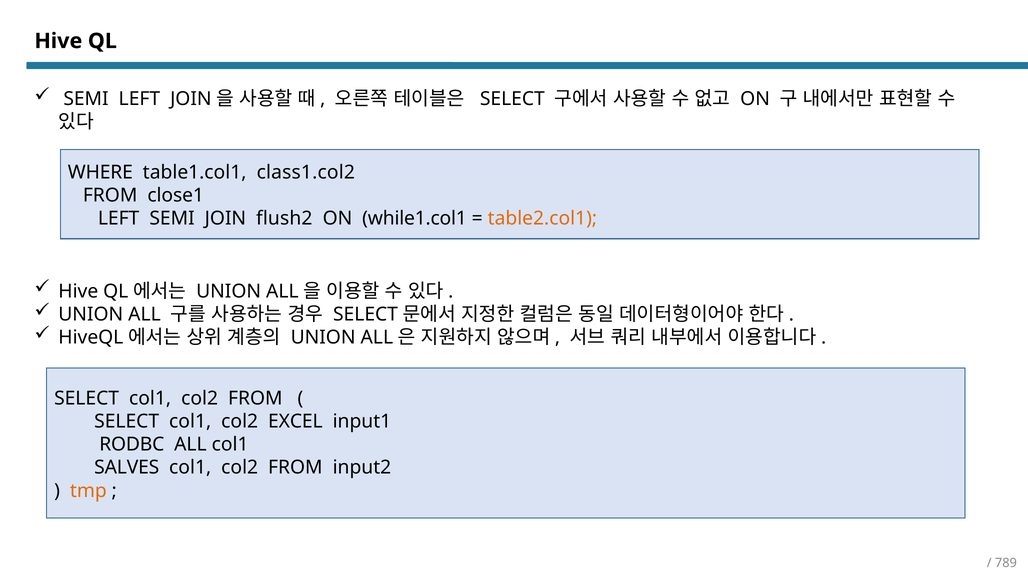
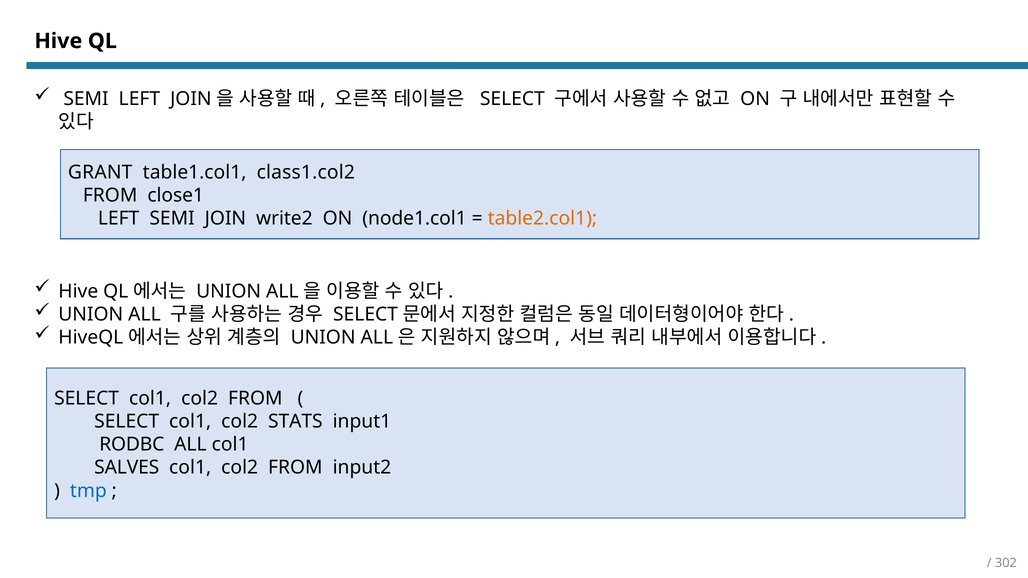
WHERE: WHERE -> GRANT
flush2: flush2 -> write2
while1.col1: while1.col1 -> node1.col1
EXCEL: EXCEL -> STATS
tmp colour: orange -> blue
789: 789 -> 302
